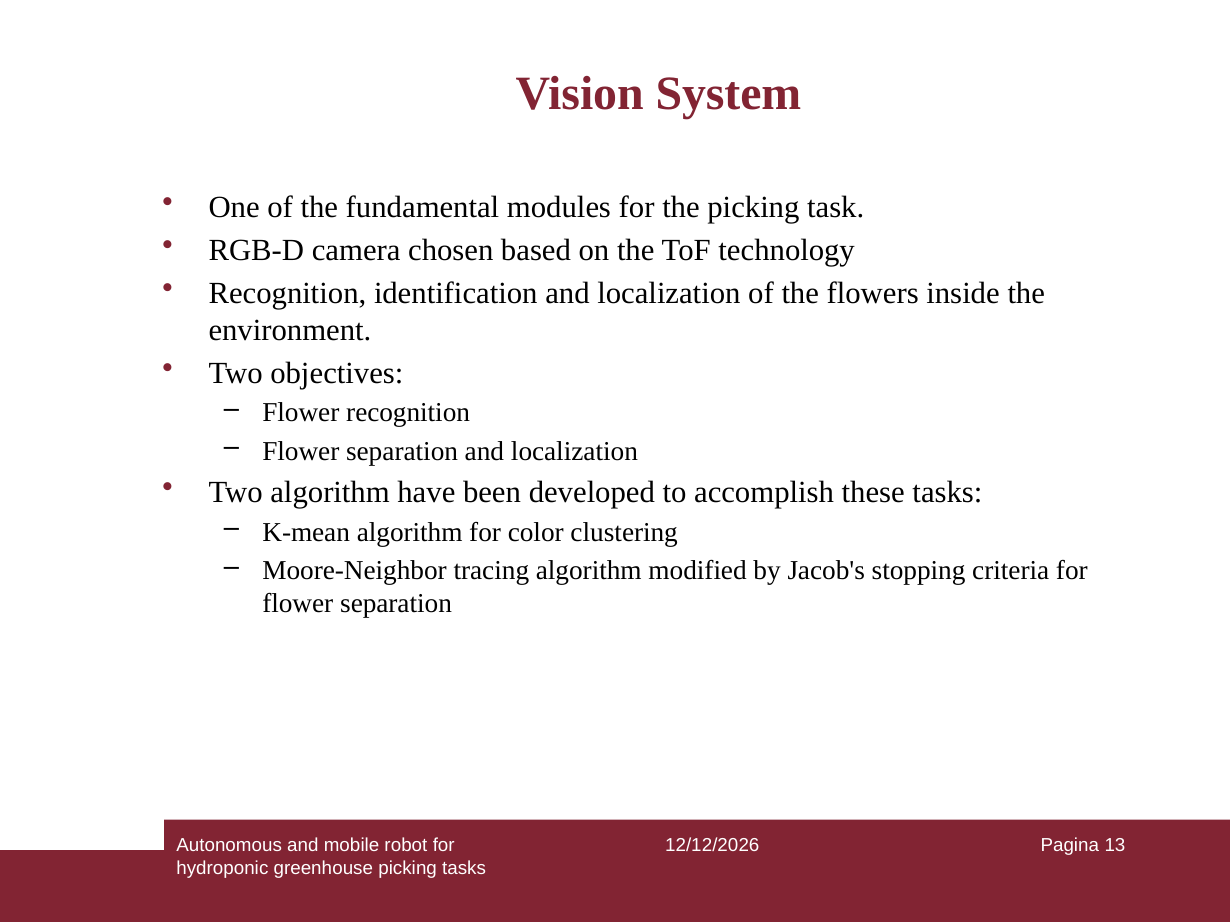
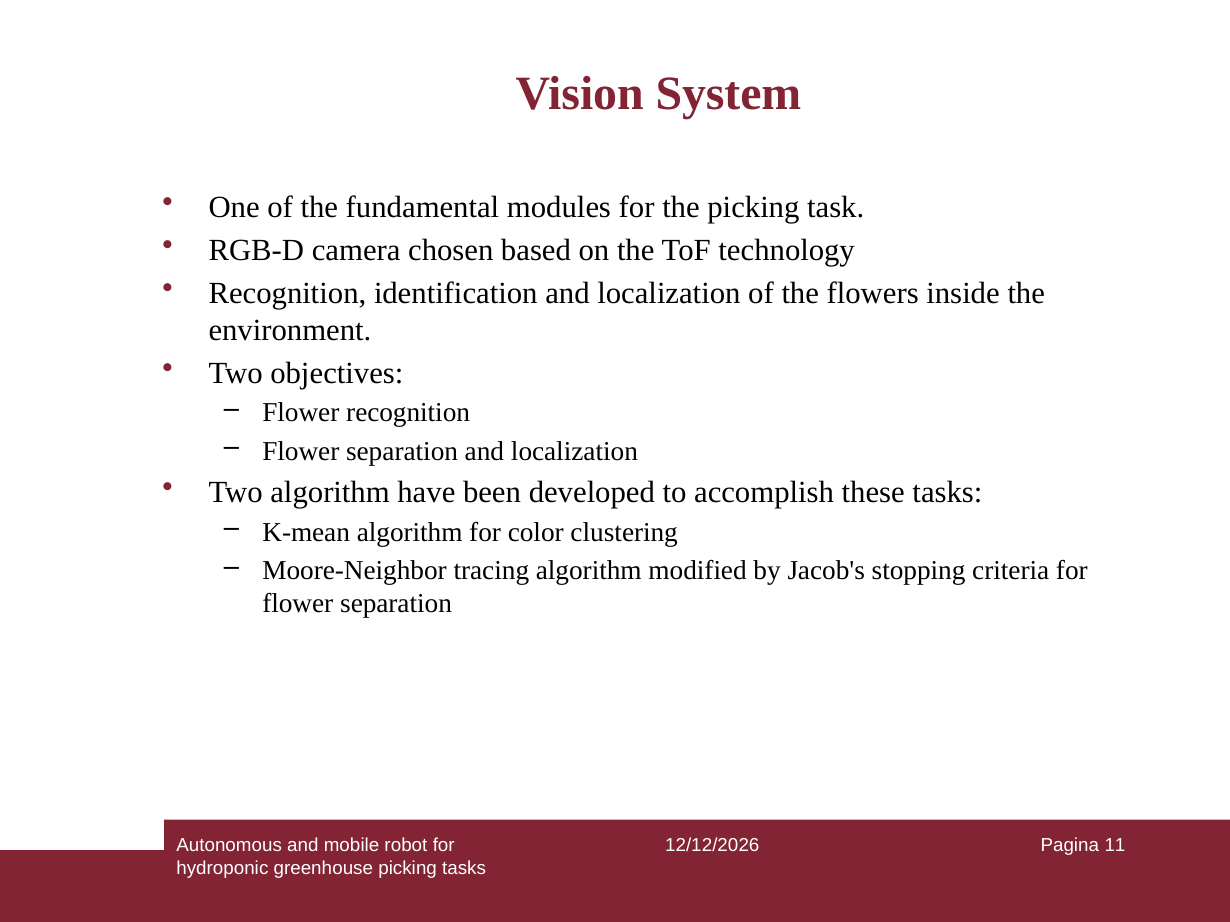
13: 13 -> 11
